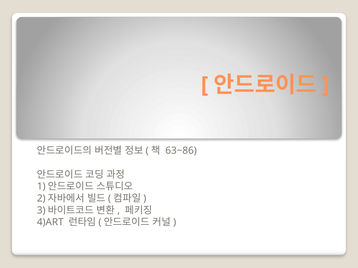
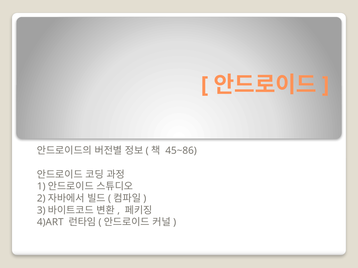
63~86: 63~86 -> 45~86
